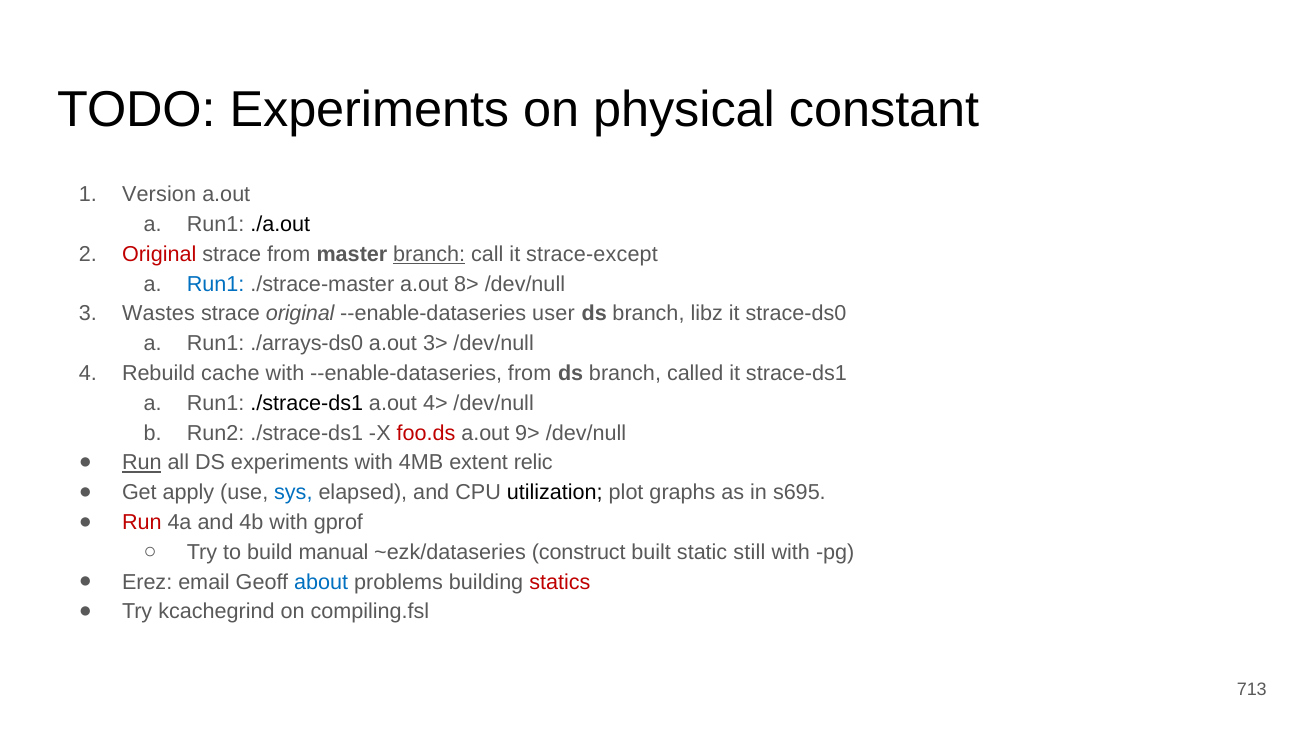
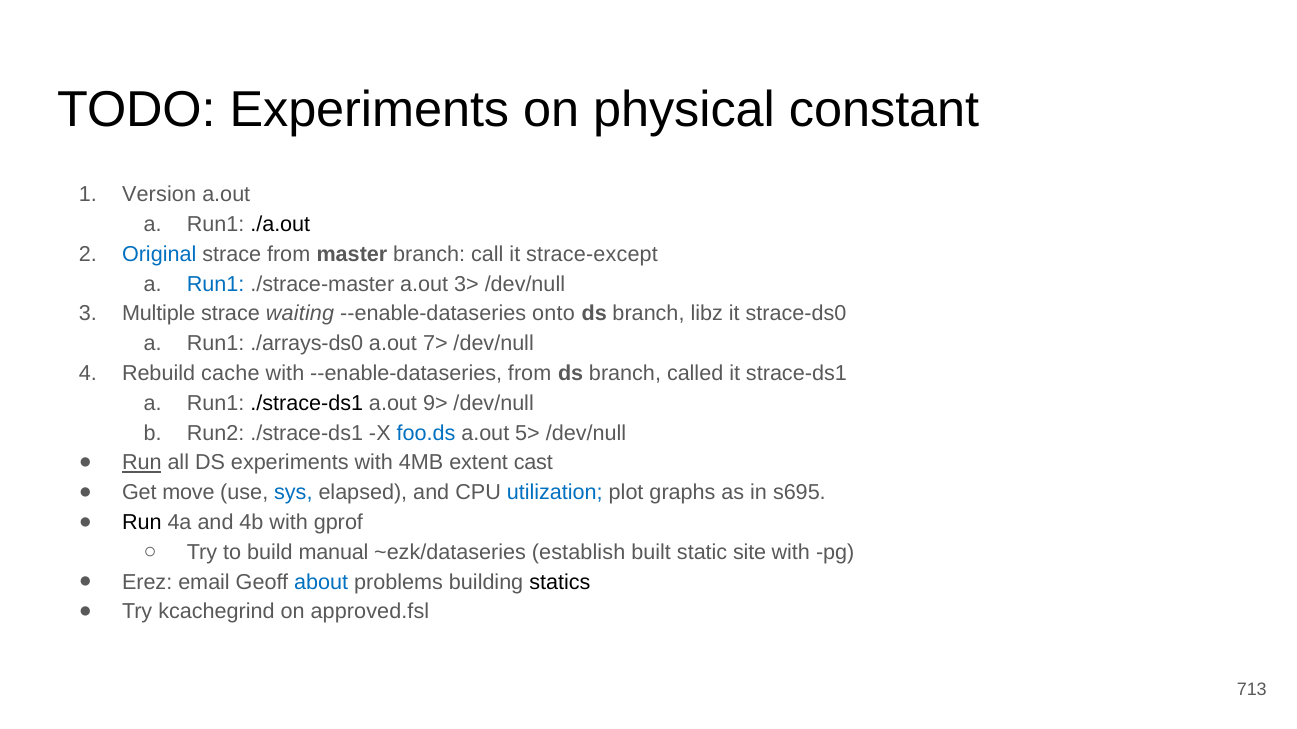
Original at (159, 254) colour: red -> blue
branch at (429, 254) underline: present -> none
8>: 8> -> 3>
Wastes: Wastes -> Multiple
strace original: original -> waiting
user: user -> onto
3>: 3> -> 7>
4>: 4> -> 9>
foo.ds colour: red -> blue
9>: 9> -> 5>
relic: relic -> cast
apply: apply -> move
utilization colour: black -> blue
Run at (142, 523) colour: red -> black
construct: construct -> establish
still: still -> site
statics colour: red -> black
compiling.fsl: compiling.fsl -> approved.fsl
